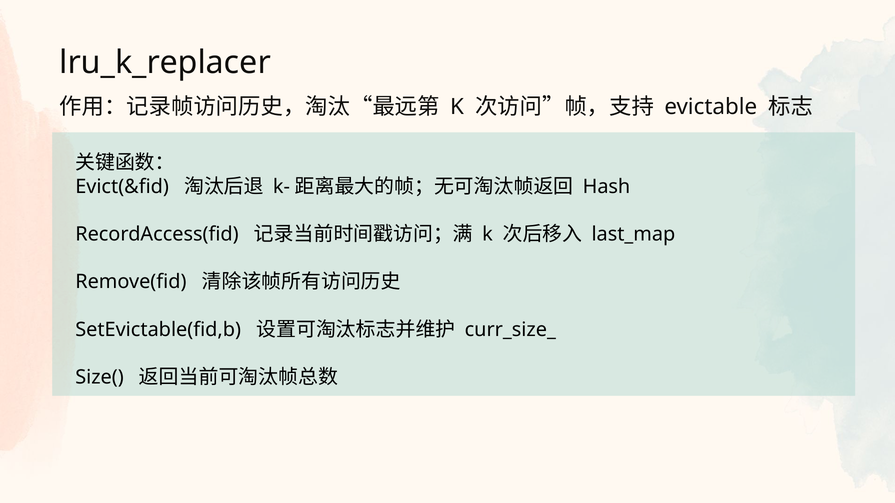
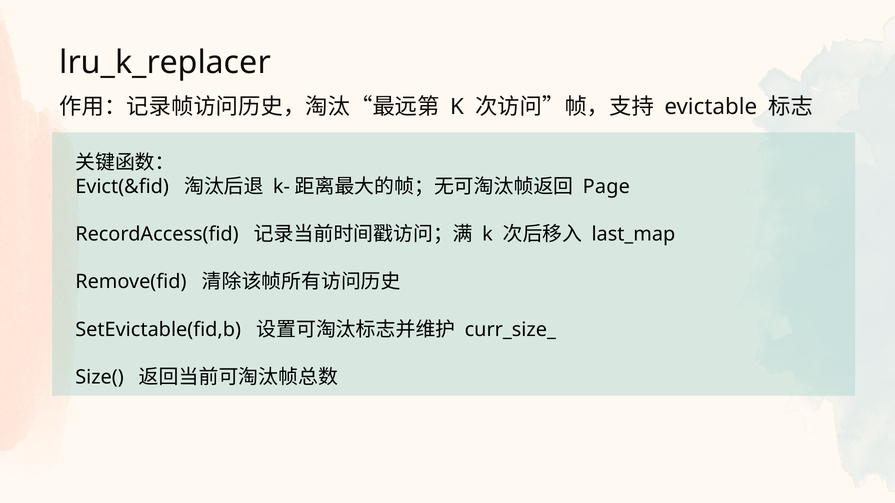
Hash: Hash -> Page
